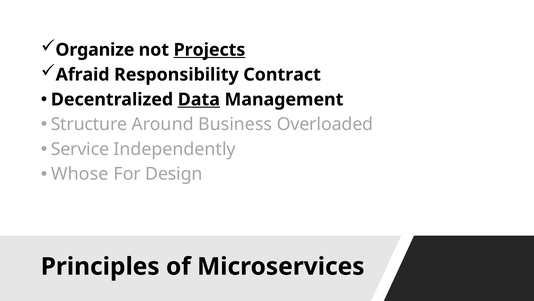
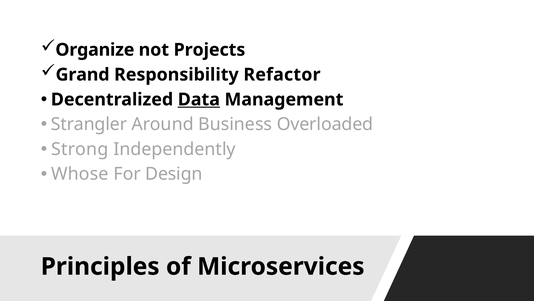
Projects underline: present -> none
Afraid: Afraid -> Grand
Contract: Contract -> Refactor
Structure: Structure -> Strangler
Service: Service -> Strong
